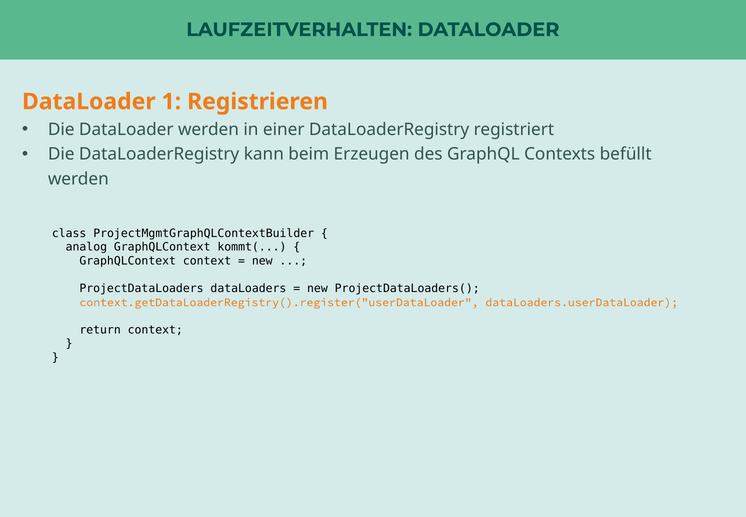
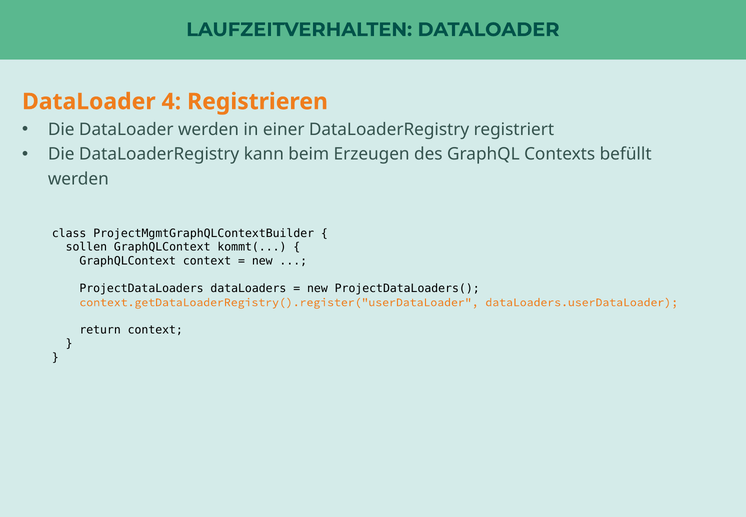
1: 1 -> 4
analog: analog -> sollen
